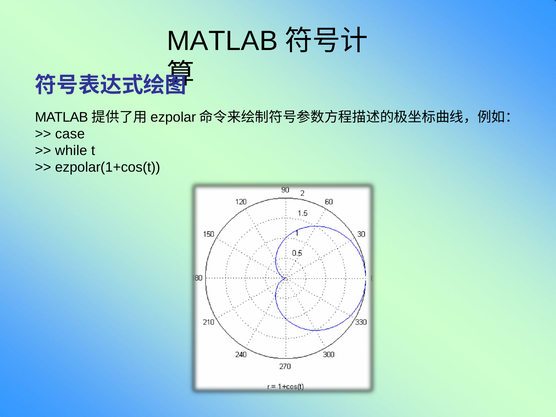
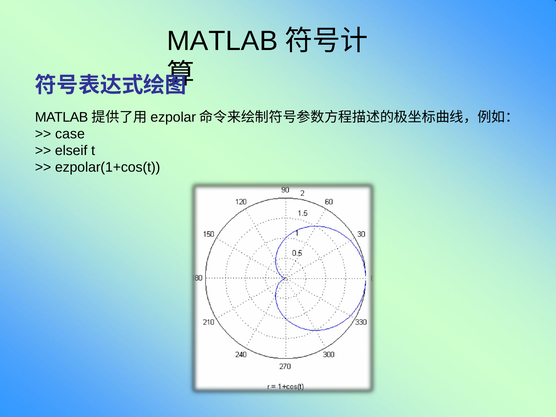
while: while -> elseif
